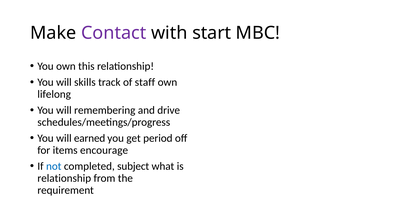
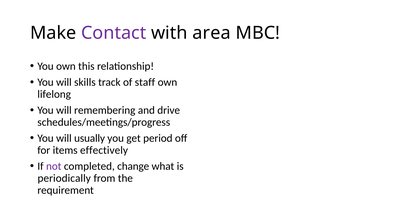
start: start -> area
earned: earned -> usually
encourage: encourage -> effectively
not colour: blue -> purple
subject: subject -> change
relationship at (64, 179): relationship -> periodically
